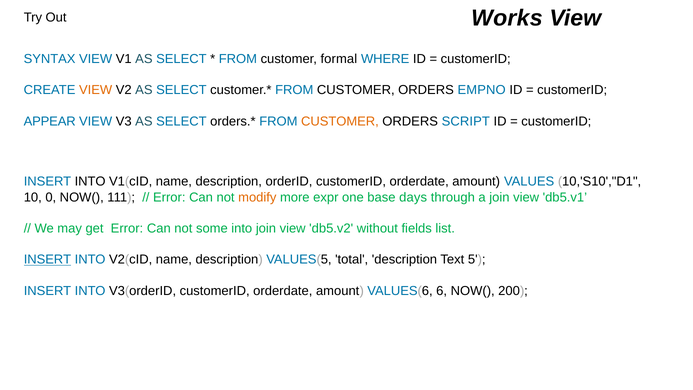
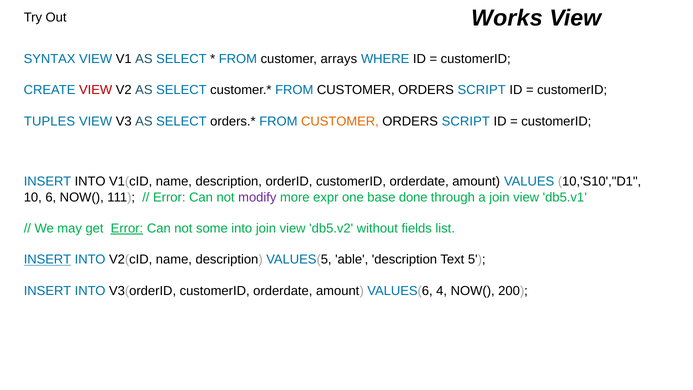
formal: formal -> arrays
VIEW at (96, 90) colour: orange -> red
EMPNO at (482, 90): EMPNO -> SCRIPT
APPEAR: APPEAR -> TUPLES
0: 0 -> 6
modify colour: orange -> purple
days: days -> done
Error at (127, 228) underline: none -> present
total: total -> able
6: 6 -> 4
